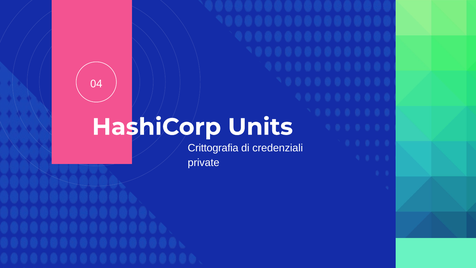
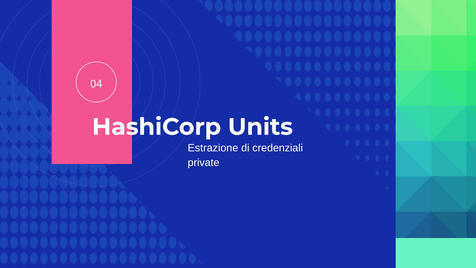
Crittografia: Crittografia -> Estrazione
